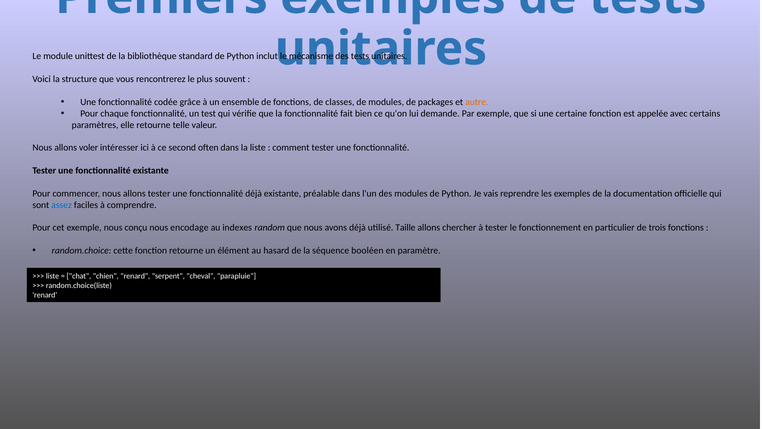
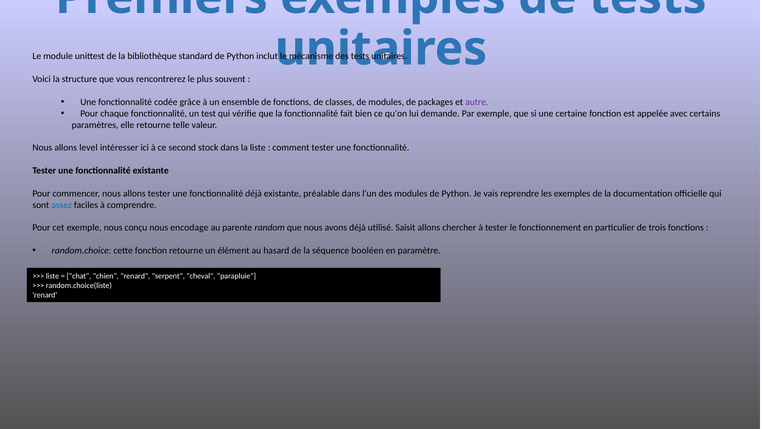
autre colour: orange -> purple
voler: voler -> level
often: often -> stock
indexes: indexes -> parente
Taille: Taille -> Saisit
